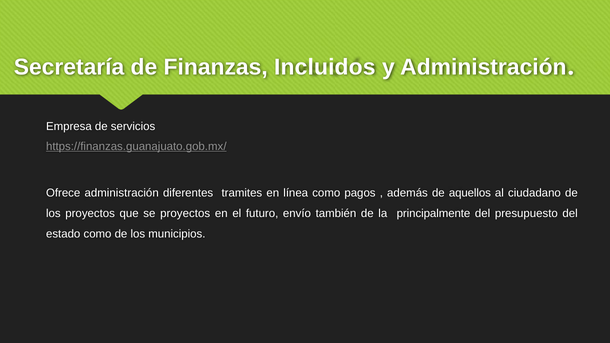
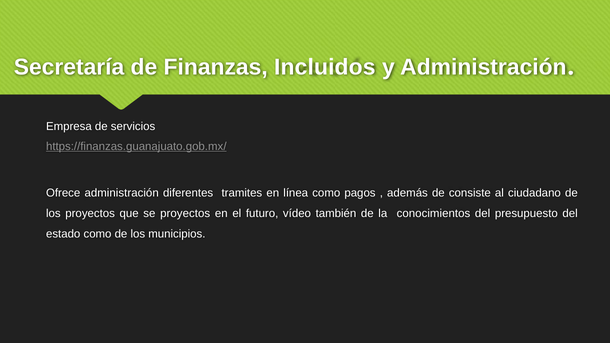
aquellos: aquellos -> consiste
envío: envío -> vídeo
principalmente: principalmente -> conocimientos
